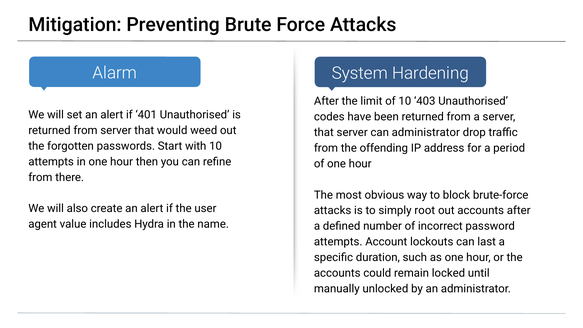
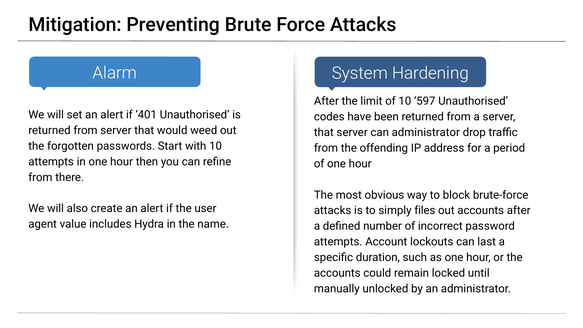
403: 403 -> 597
root: root -> files
